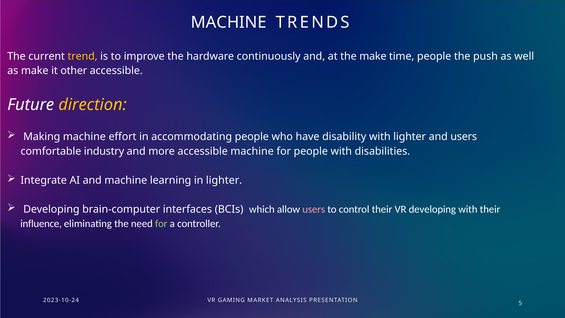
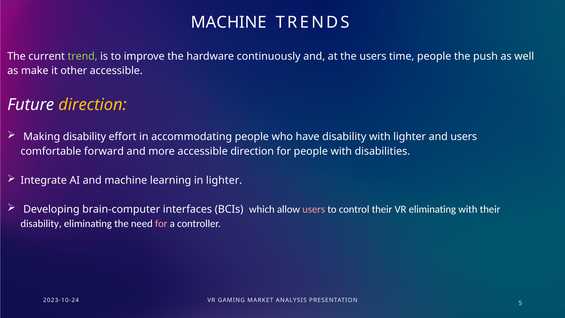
trend colour: yellow -> light green
the make: make -> users
Making machine: machine -> disability
industry: industry -> forward
accessible machine: machine -> direction
VR developing: developing -> eliminating
influence at (41, 224): influence -> disability
for at (161, 224) colour: light green -> pink
